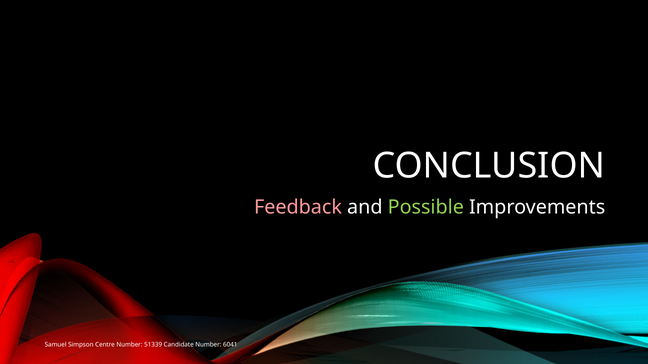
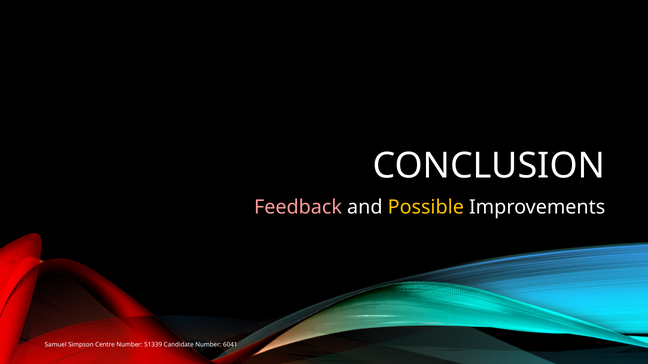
Possible colour: light green -> yellow
